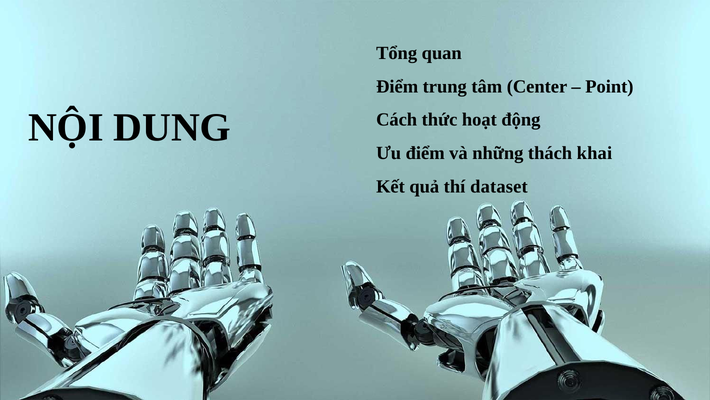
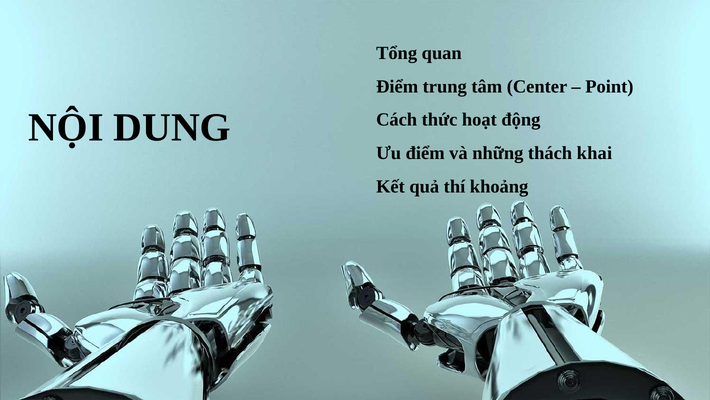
dataset: dataset -> khoảng
